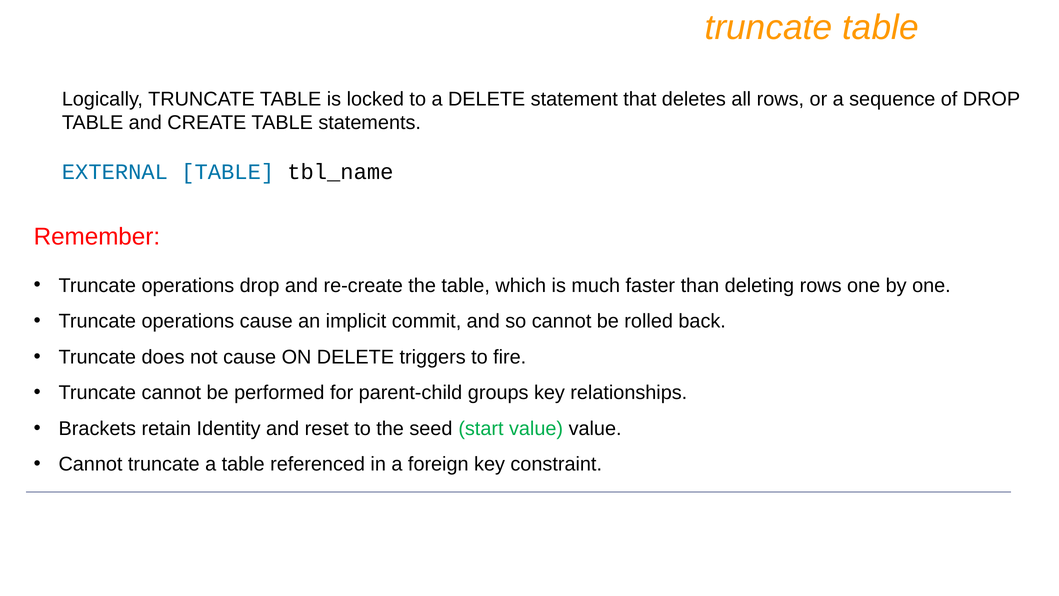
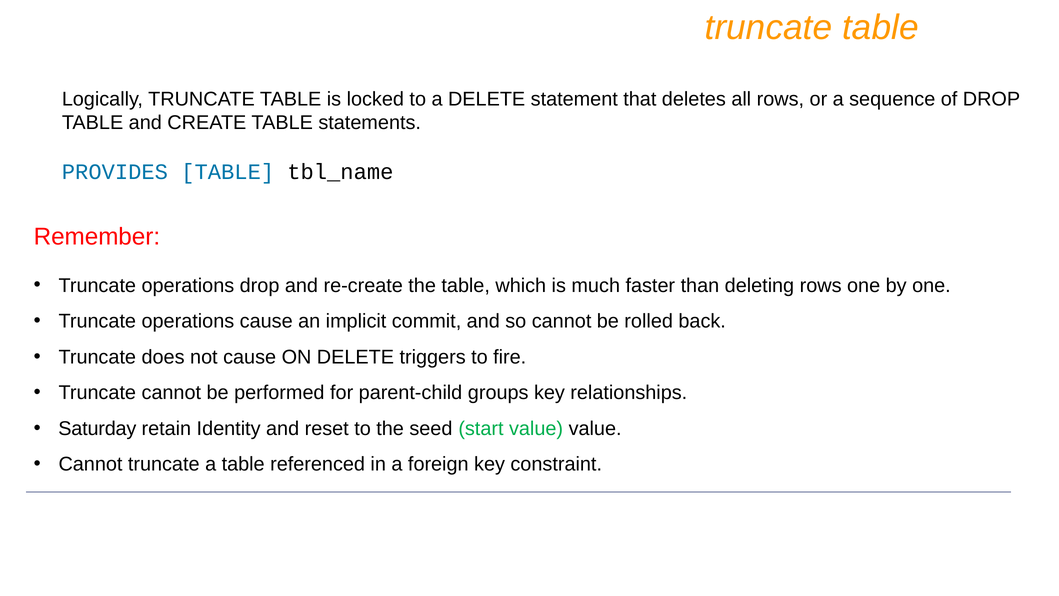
EXTERNAL: EXTERNAL -> PROVIDES
Brackets: Brackets -> Saturday
